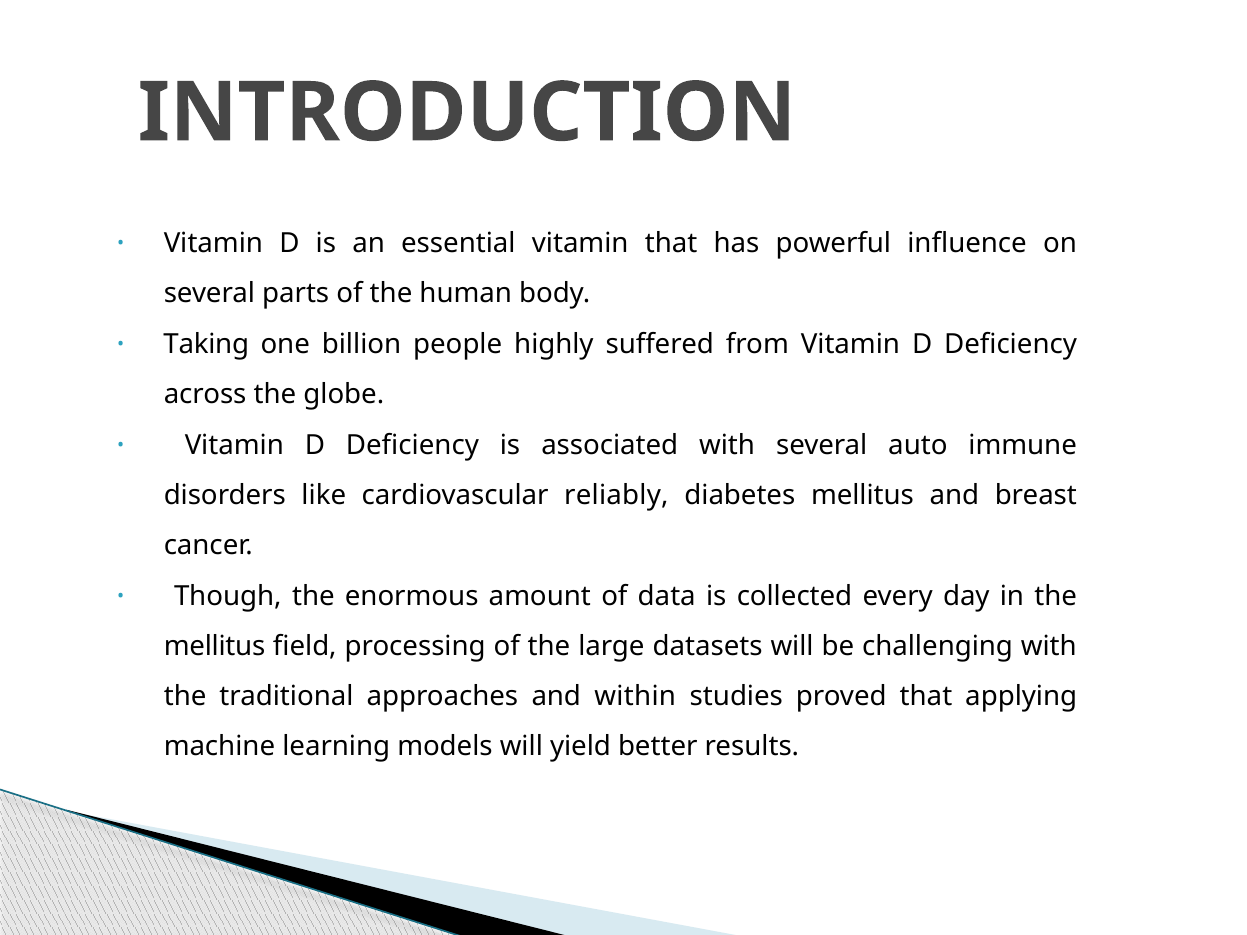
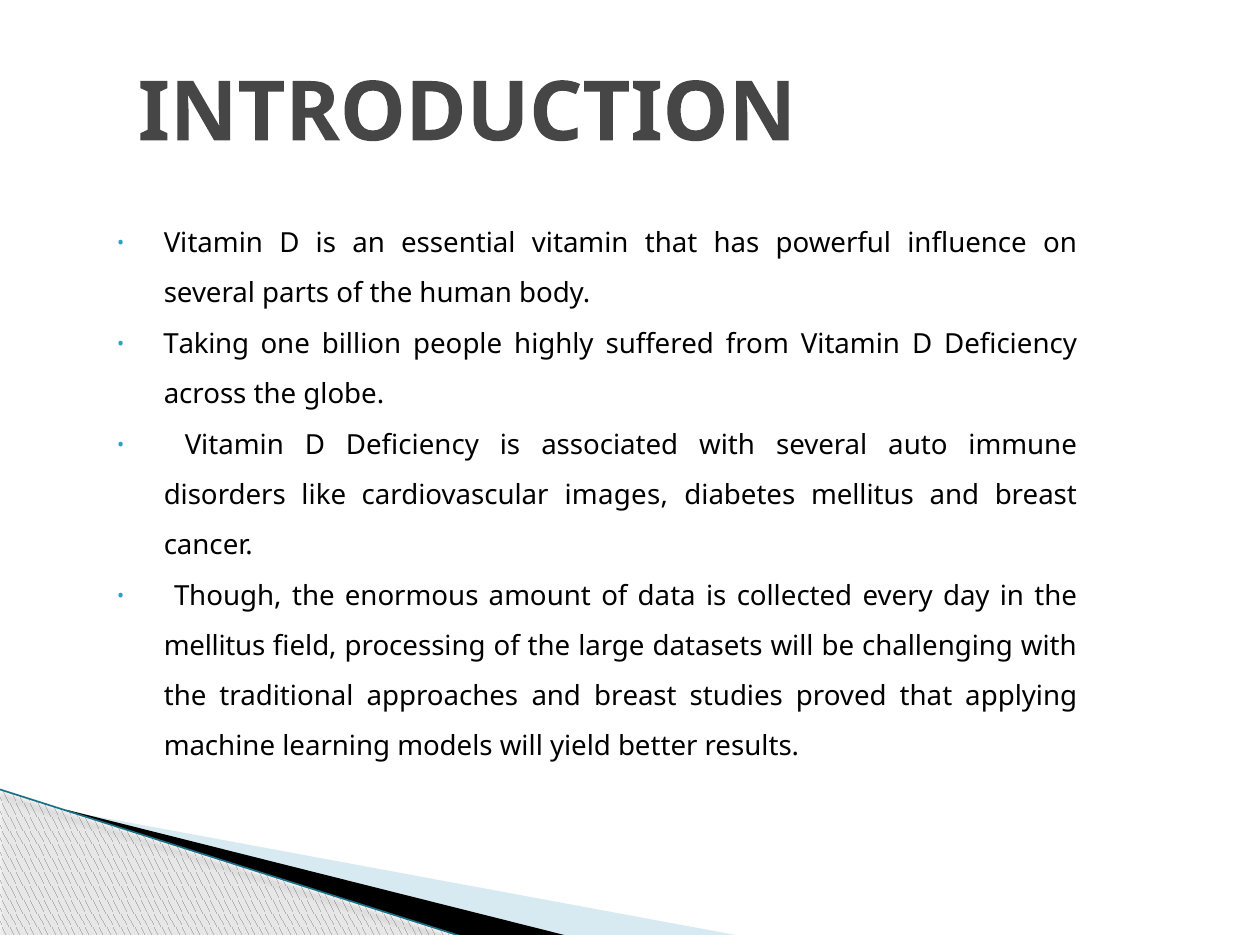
reliably: reliably -> images
approaches and within: within -> breast
